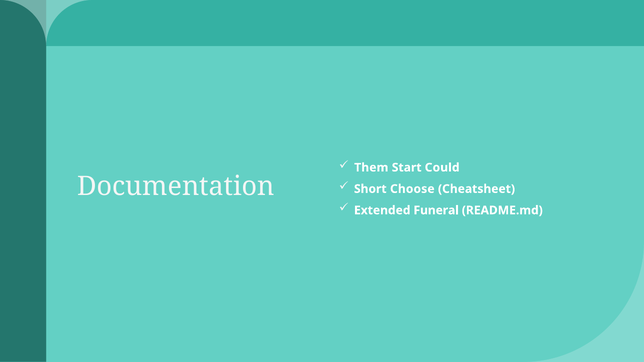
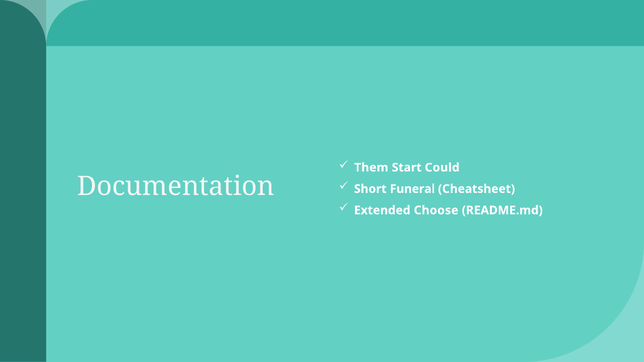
Choose: Choose -> Funeral
Funeral: Funeral -> Choose
